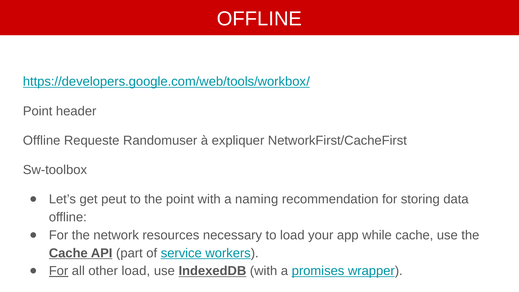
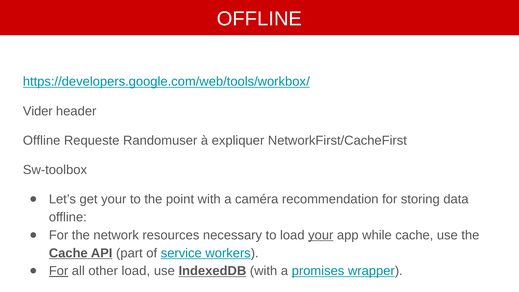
Point at (38, 111): Point -> Vider
get peut: peut -> your
naming: naming -> caméra
your at (321, 235) underline: none -> present
